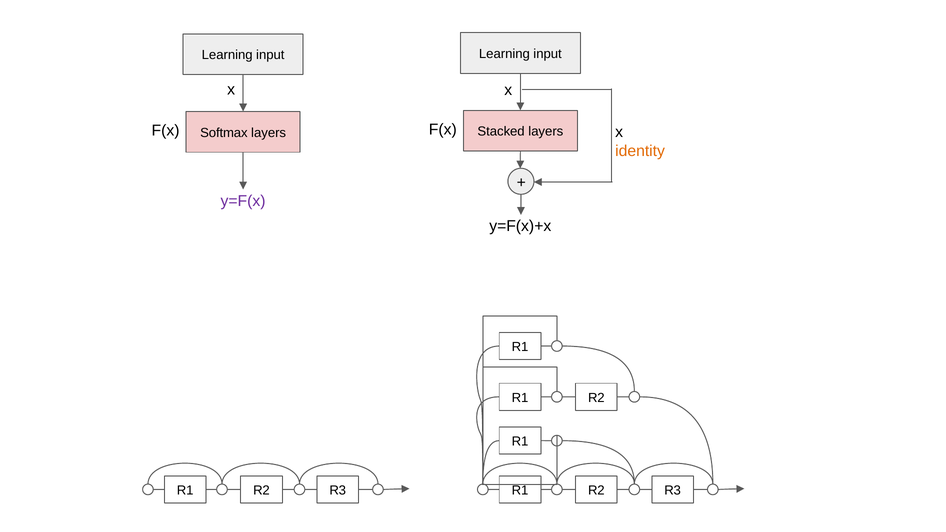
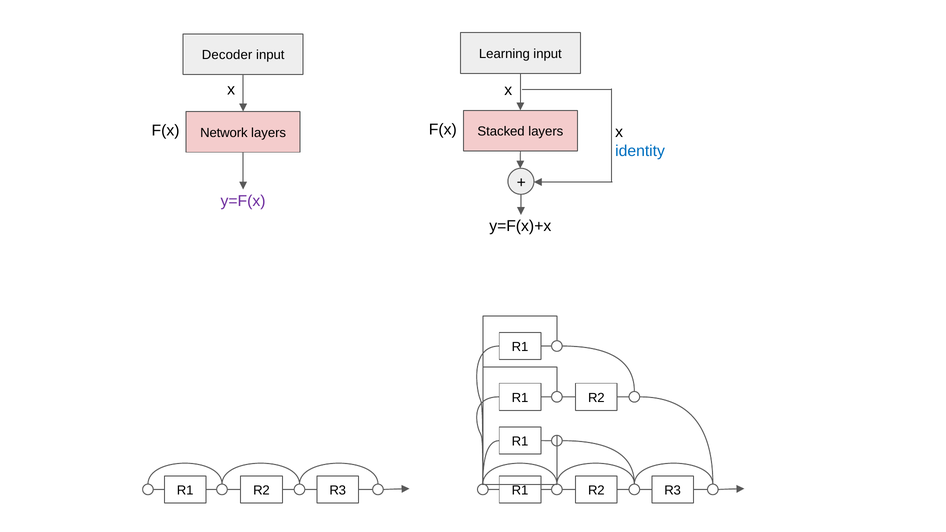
Learning at (227, 55): Learning -> Decoder
Softmax: Softmax -> Network
identity colour: orange -> blue
